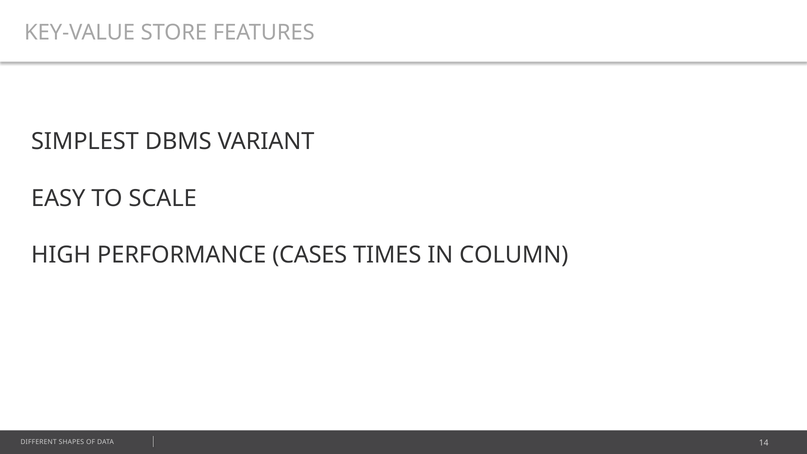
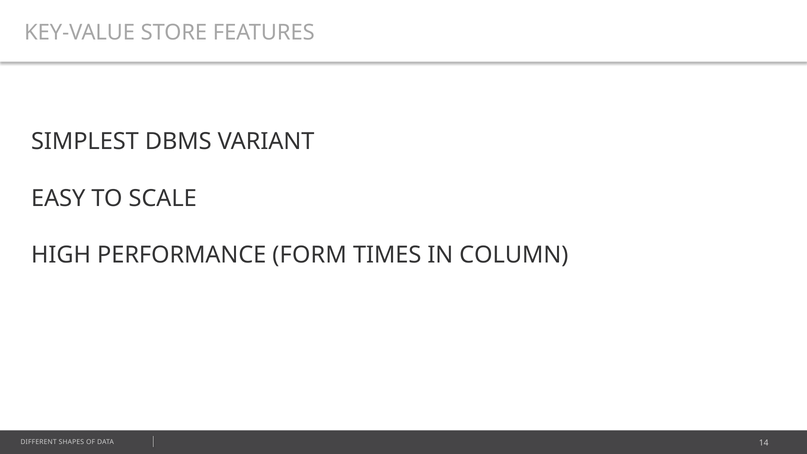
CASES: CASES -> FORM
